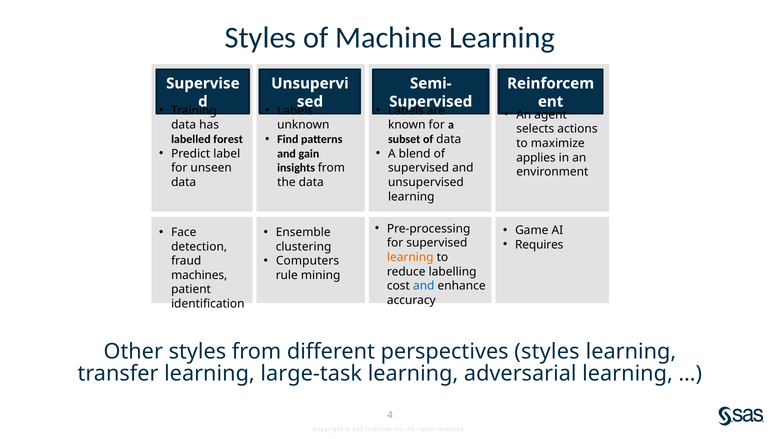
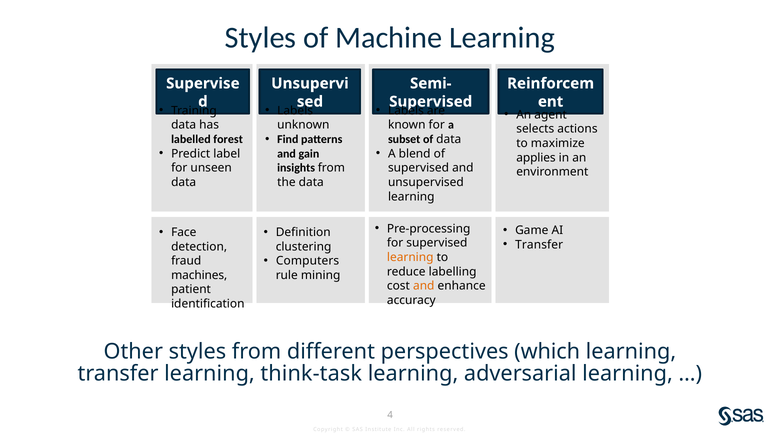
Ensemble: Ensemble -> Definition
Requires at (539, 245): Requires -> Transfer
and at (424, 286) colour: blue -> orange
perspectives styles: styles -> which
large-task: large-task -> think-task
